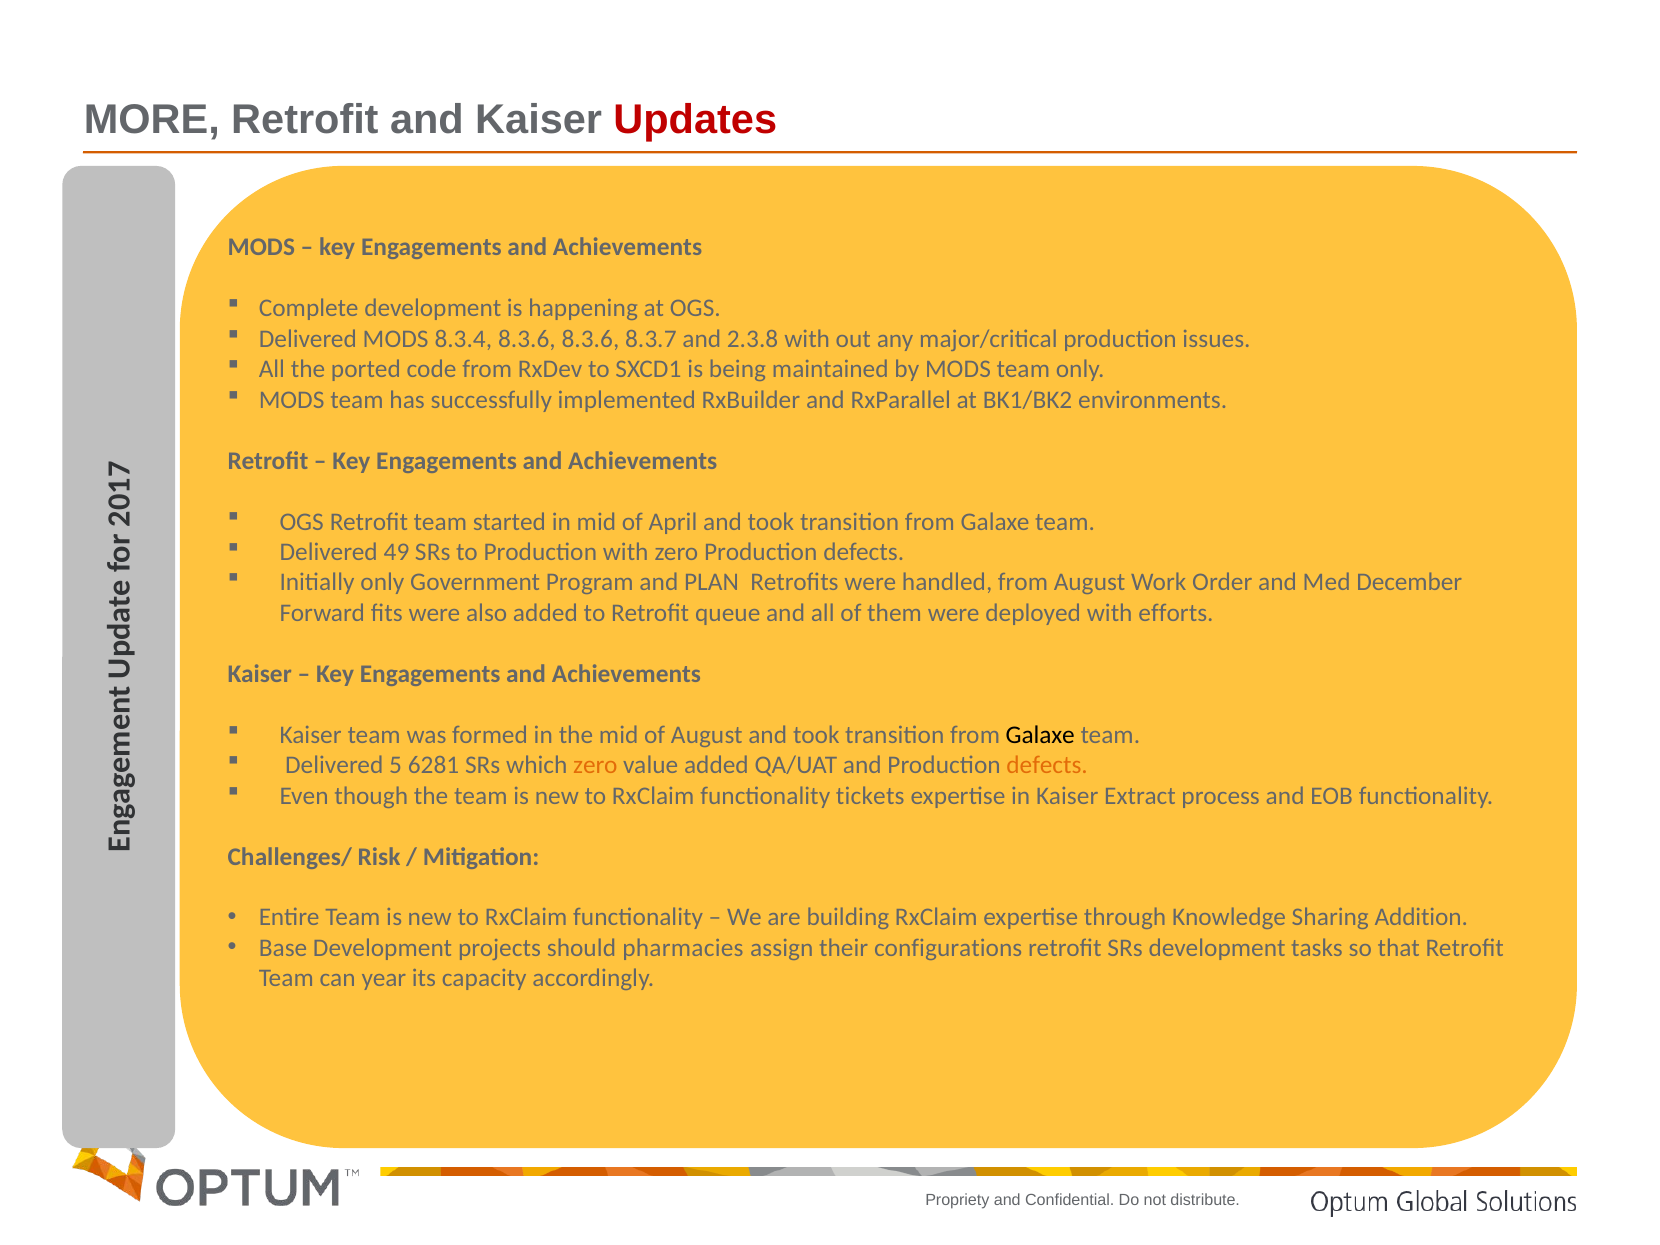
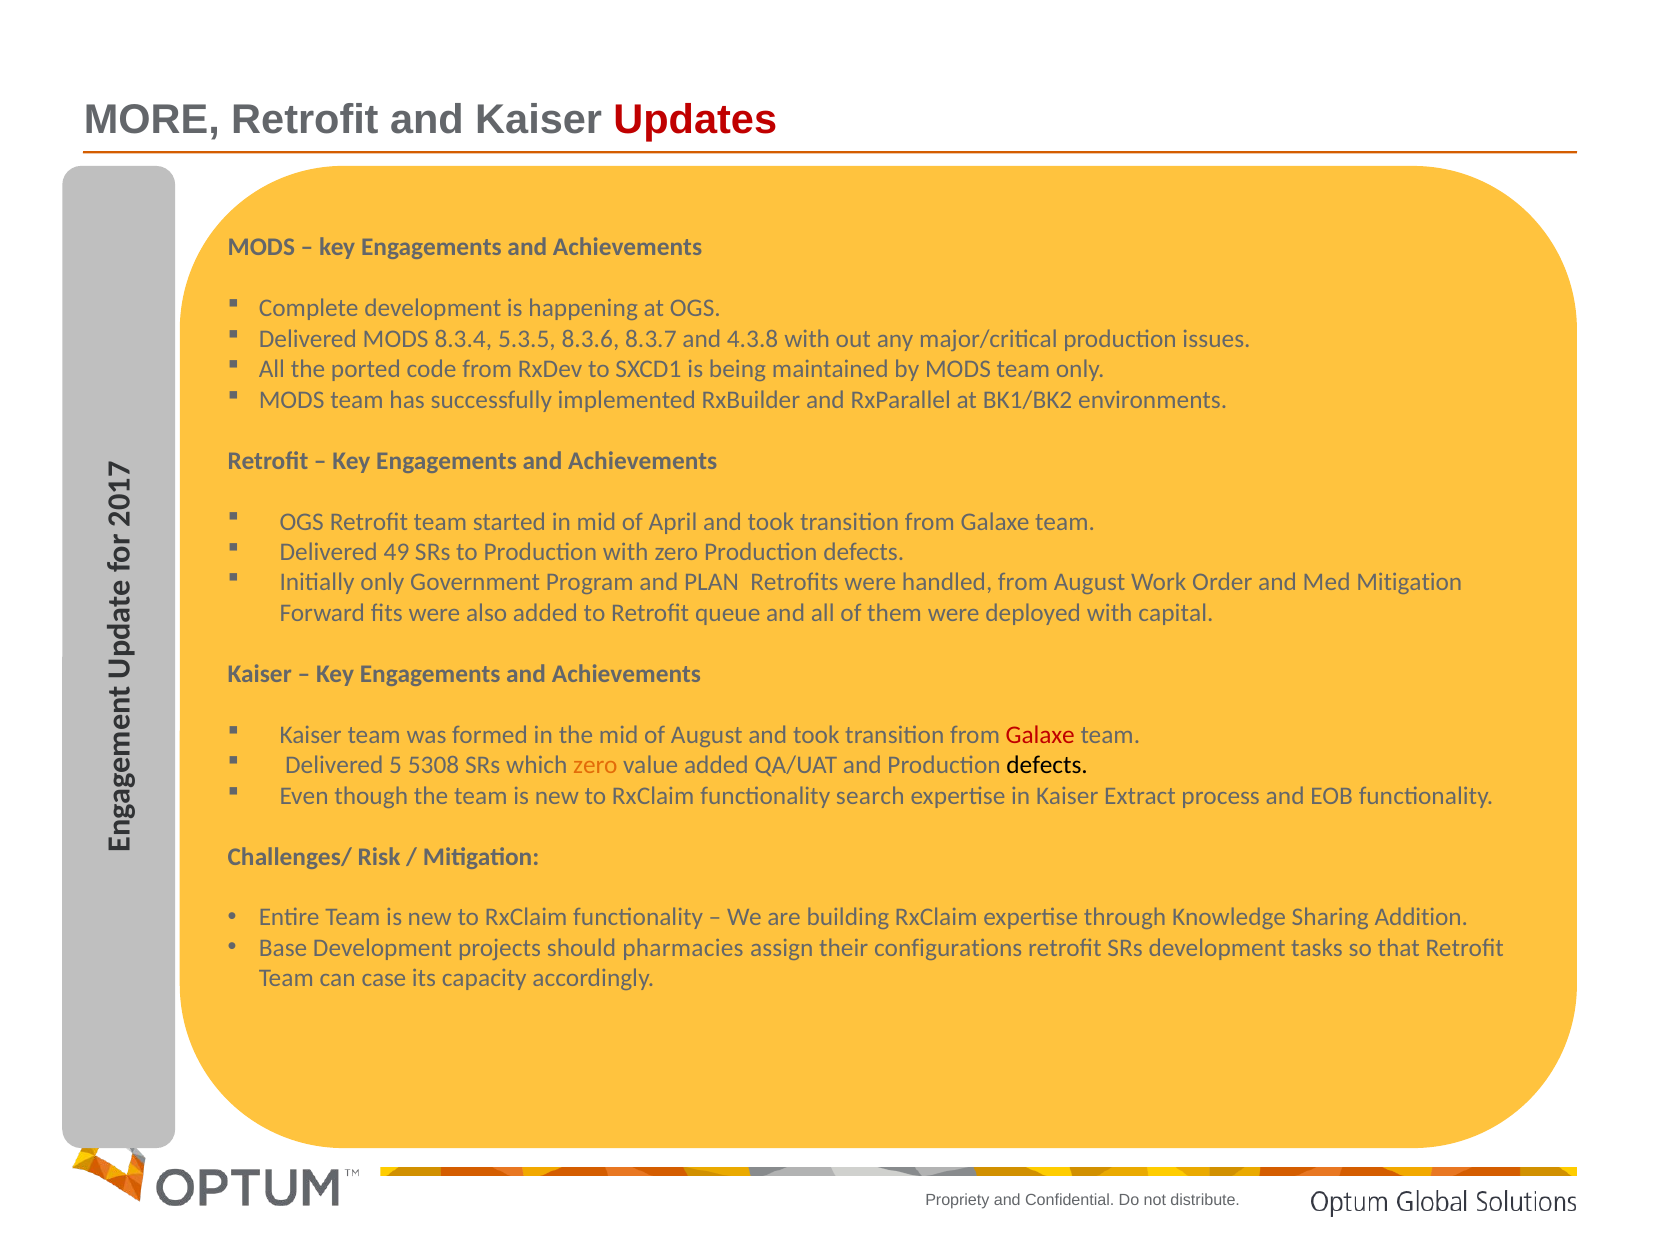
8.3.4 8.3.6: 8.3.6 -> 5.3.5
2.3.8: 2.3.8 -> 4.3.8
Med December: December -> Mitigation
efforts: efforts -> capital
Galaxe at (1040, 735) colour: black -> red
6281: 6281 -> 5308
defects at (1047, 765) colour: orange -> black
tickets: tickets -> search
year: year -> case
